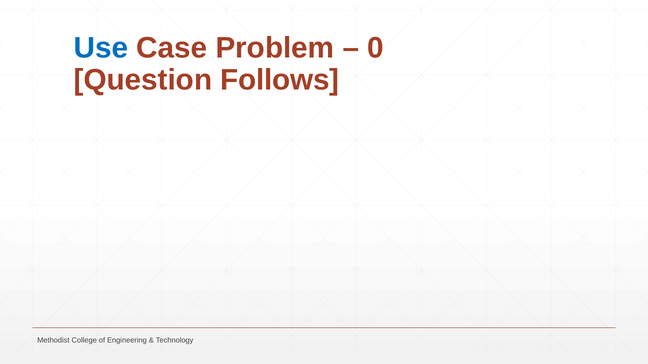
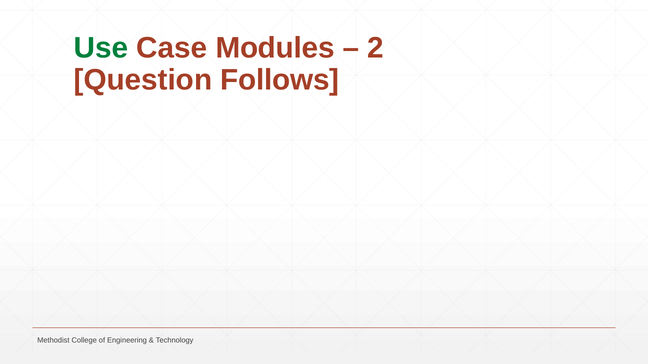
Use colour: blue -> green
Problem: Problem -> Modules
0: 0 -> 2
